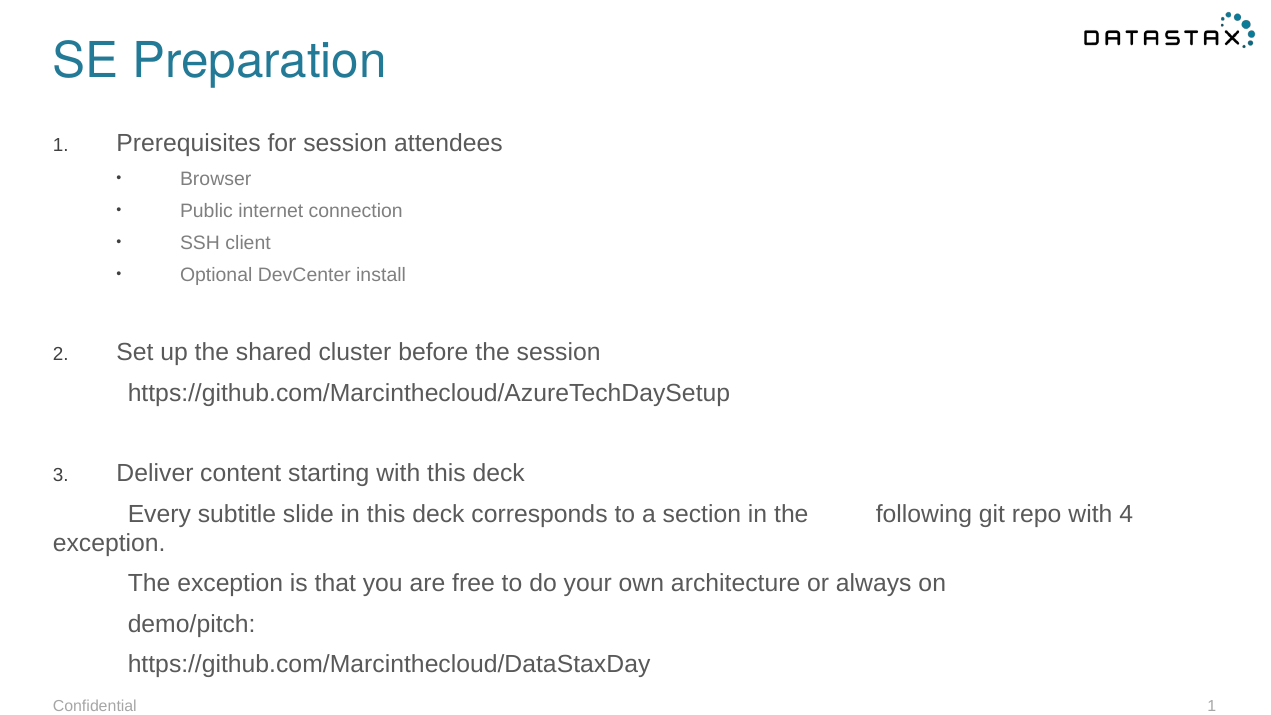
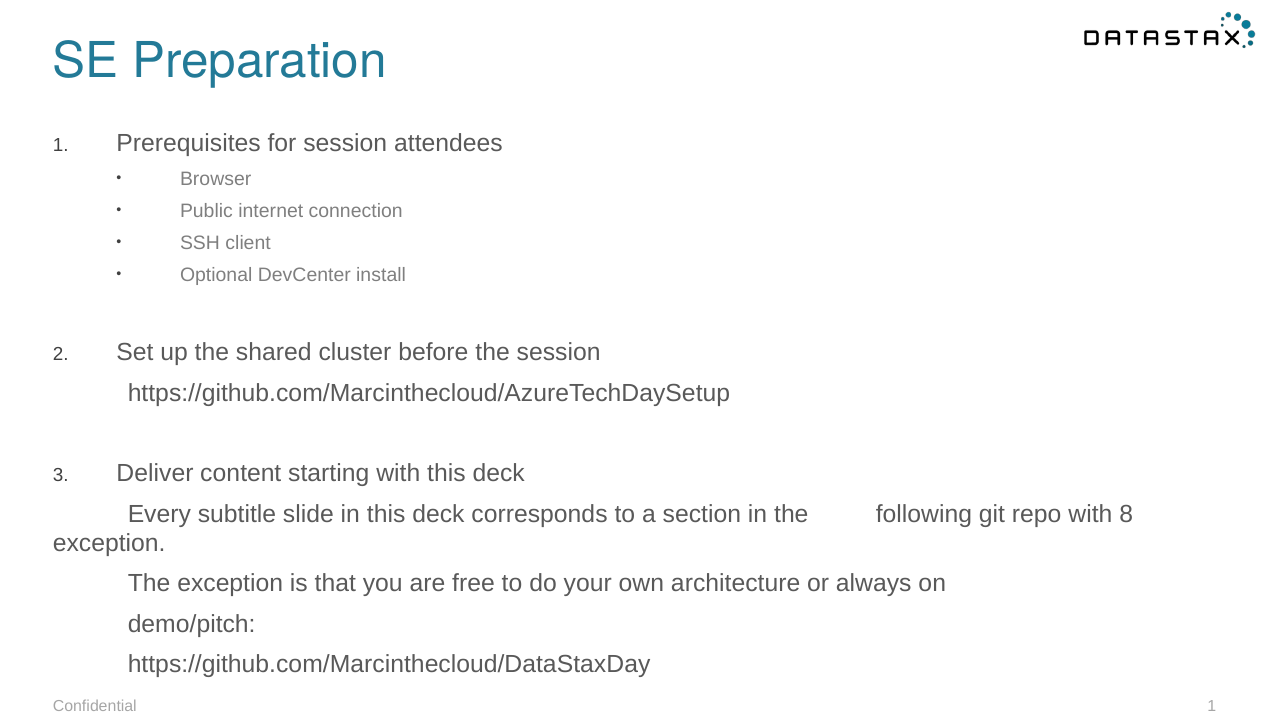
4: 4 -> 8
